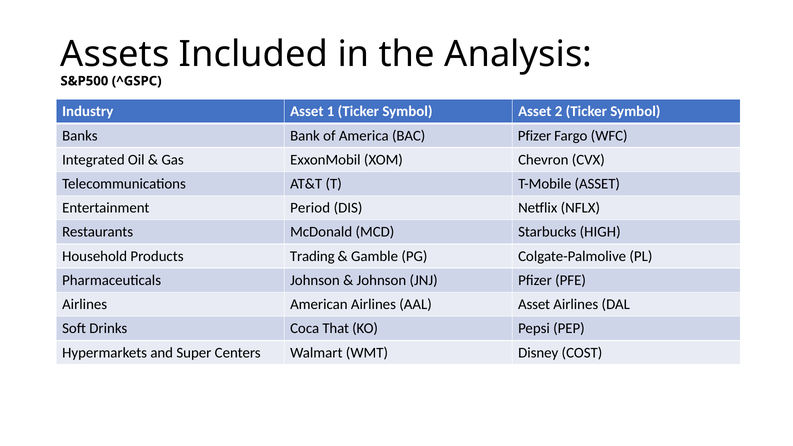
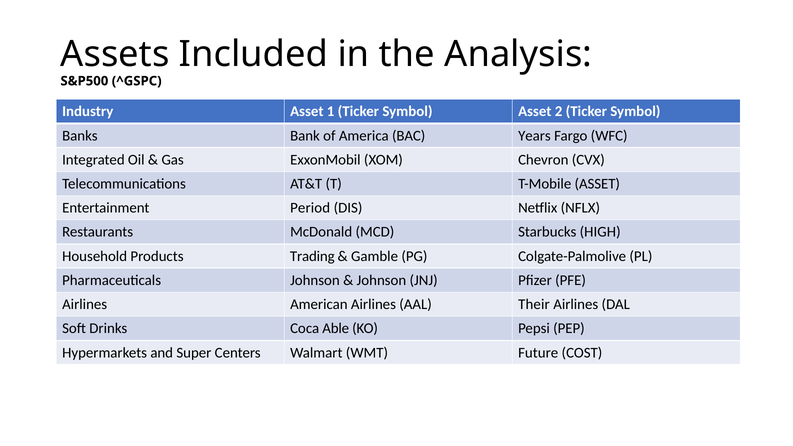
BAC Pfizer: Pfizer -> Years
AAL Asset: Asset -> Their
That: That -> Able
Disney: Disney -> Future
